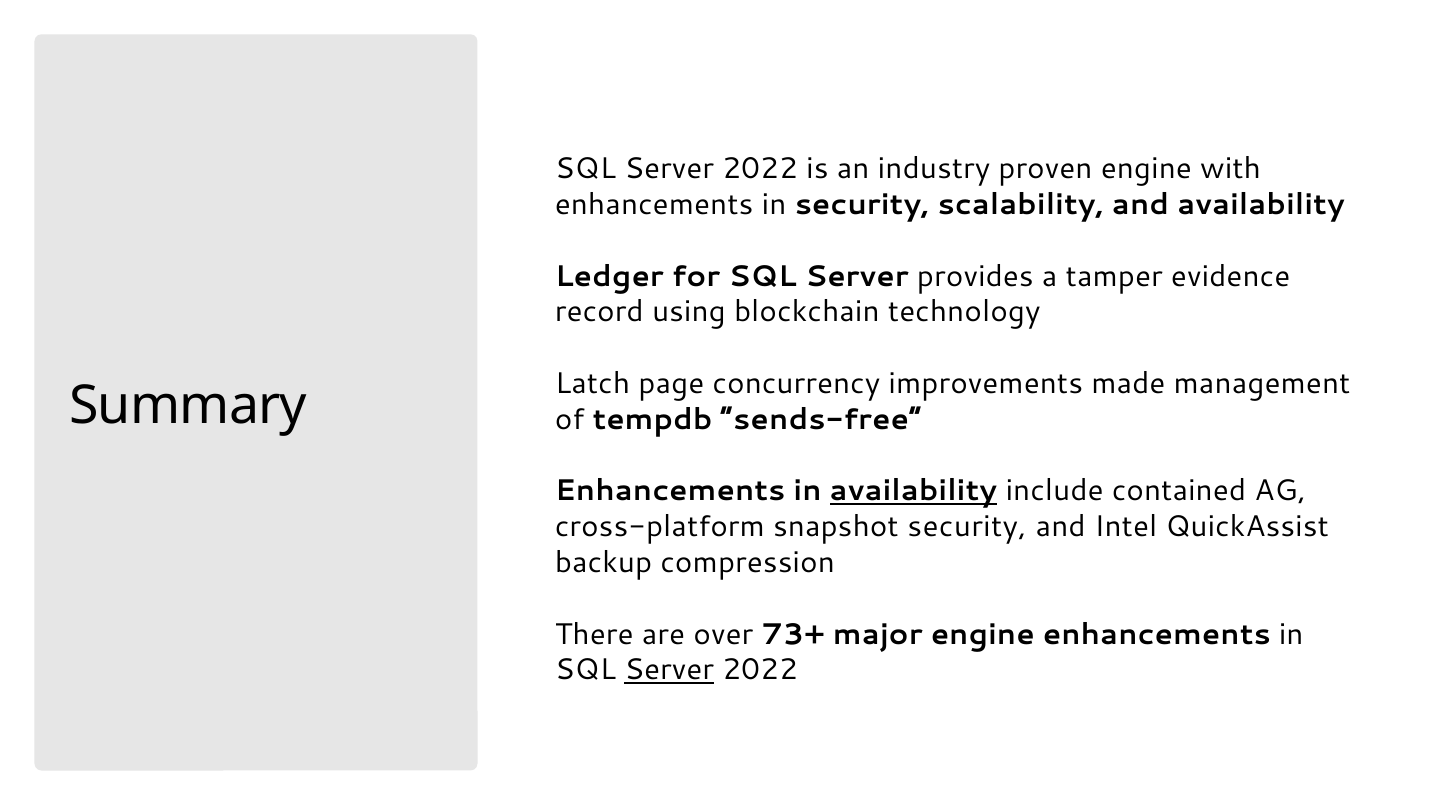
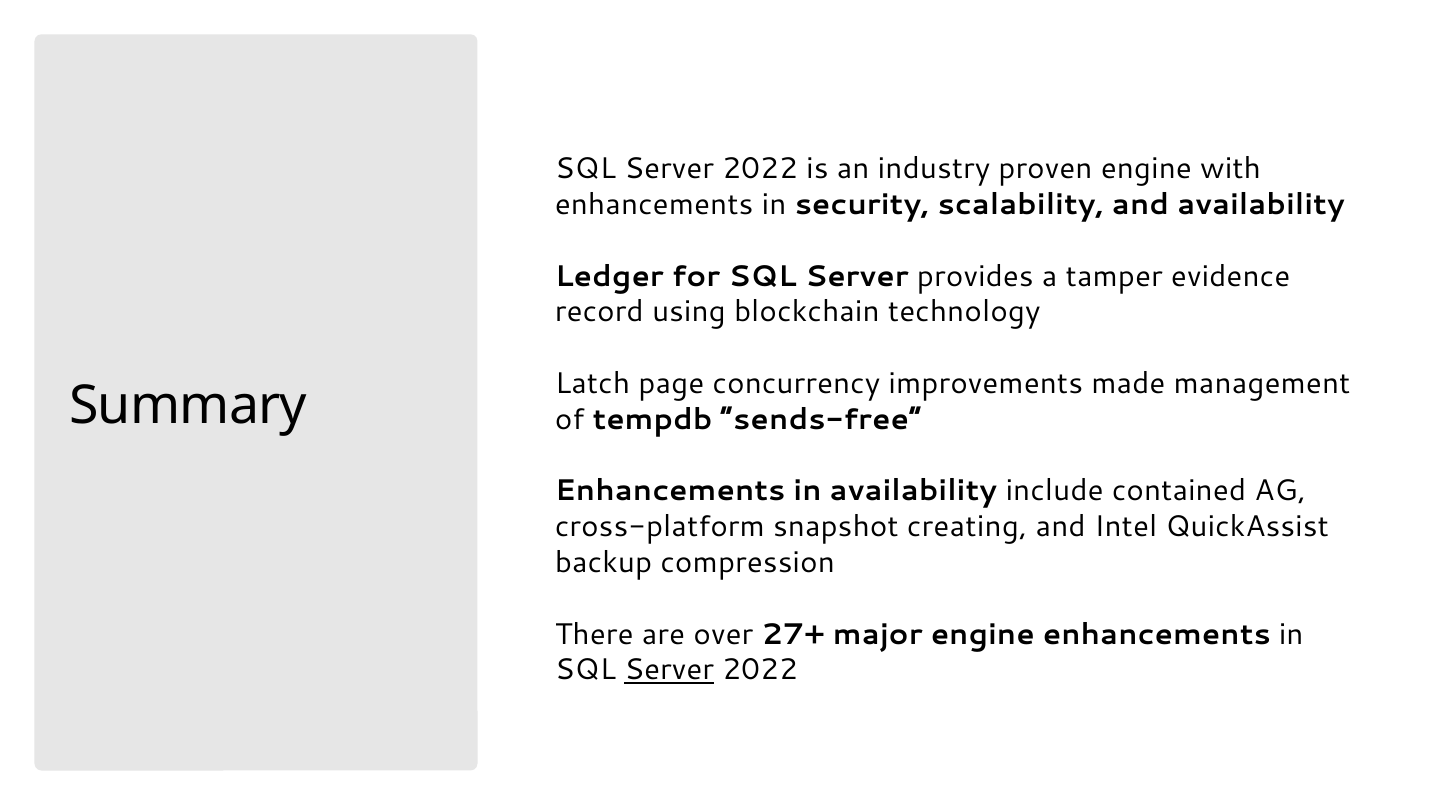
availability at (913, 491) underline: present -> none
snapshot security: security -> creating
73+: 73+ -> 27+
